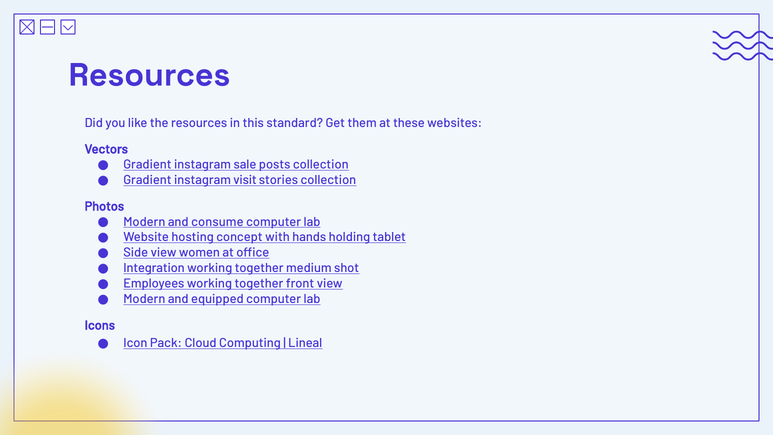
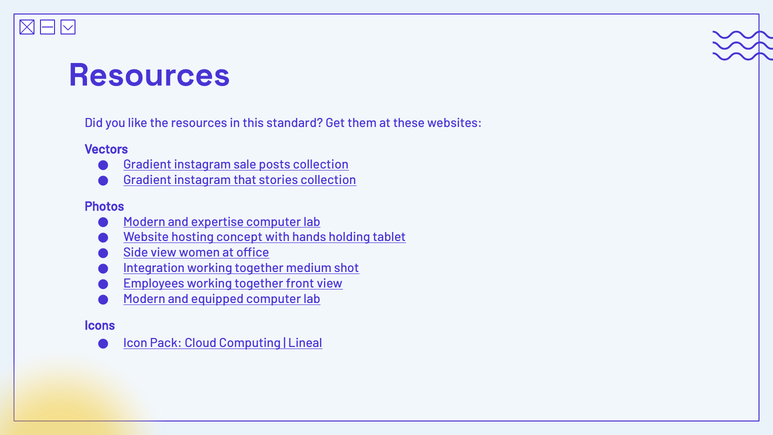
visit: visit -> that
consume: consume -> expertise
